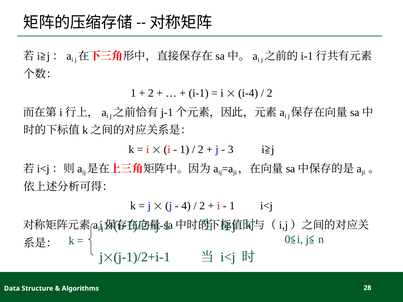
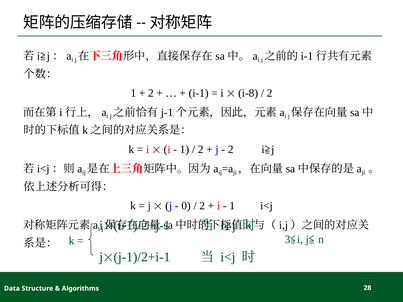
i-4: i-4 -> i-8
3 at (231, 149): 3 -> 2
4: 4 -> 0
0: 0 -> 3
